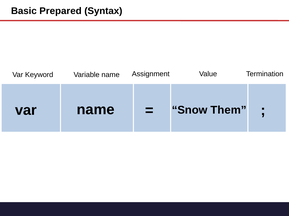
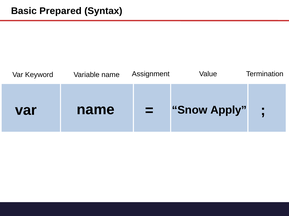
Them: Them -> Apply
